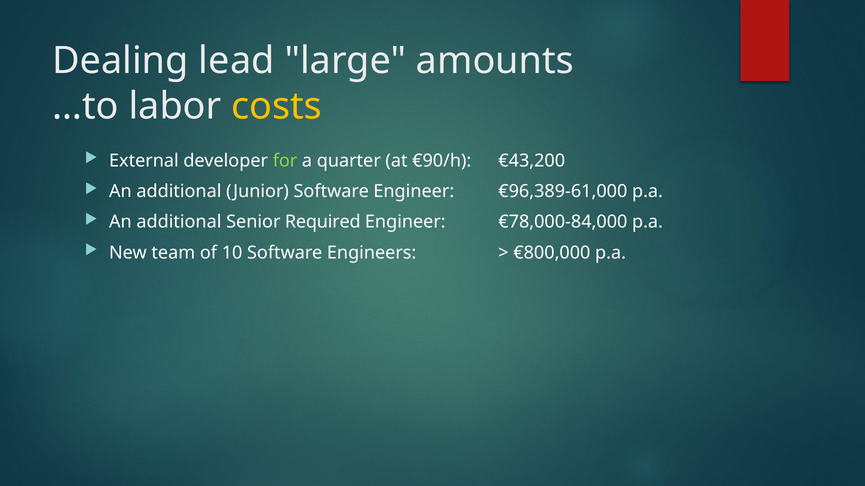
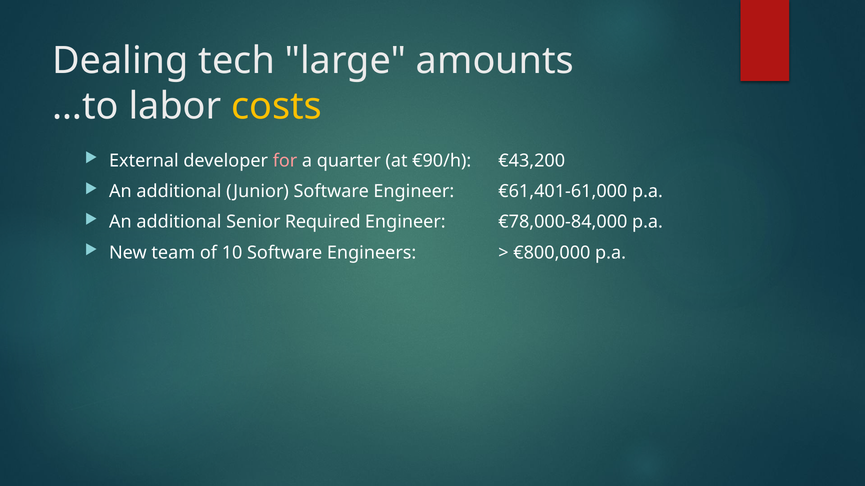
lead: lead -> tech
for colour: light green -> pink
€96,389-61,000: €96,389-61,000 -> €61,401-61,000
